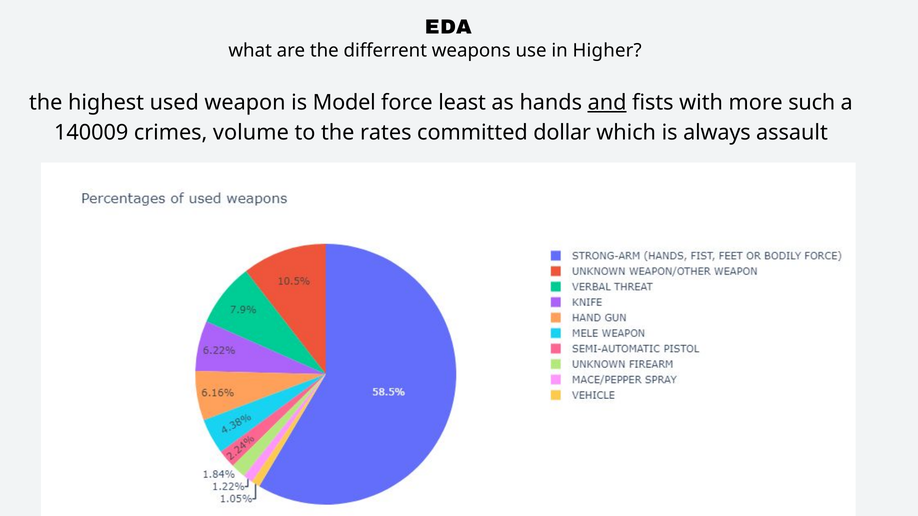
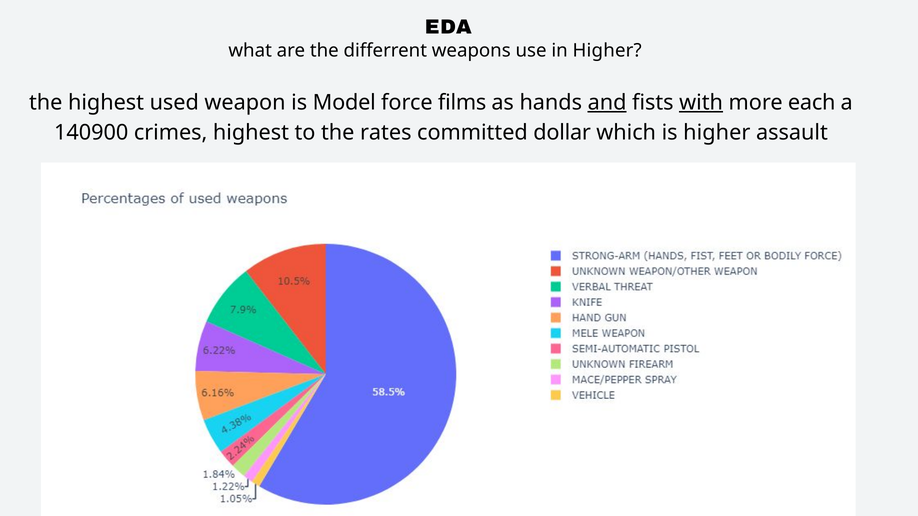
least: least -> films
with underline: none -> present
such: such -> each
140009: 140009 -> 140900
crimes volume: volume -> highest
is always: always -> higher
